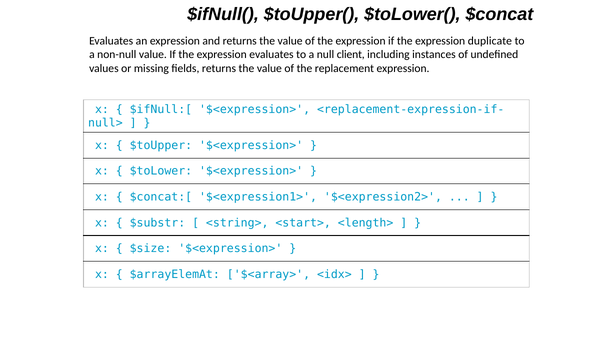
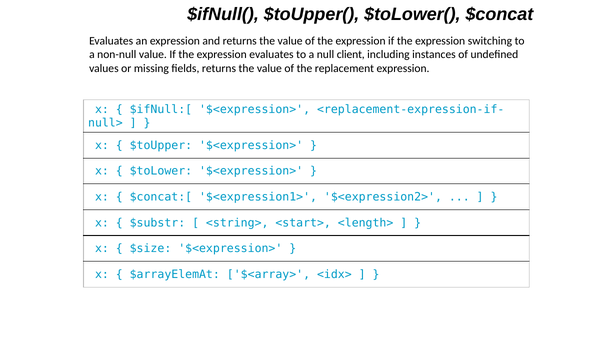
duplicate: duplicate -> switching
